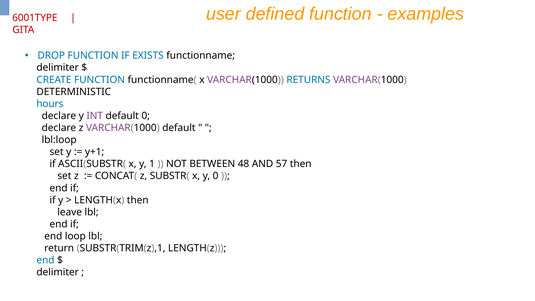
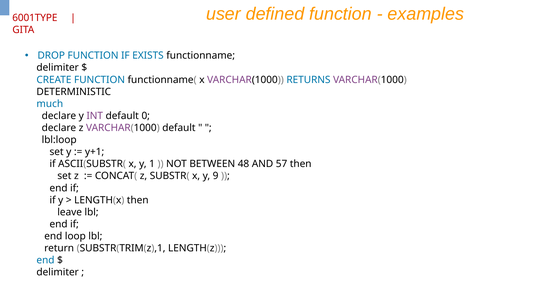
hours: hours -> much
y 0: 0 -> 9
